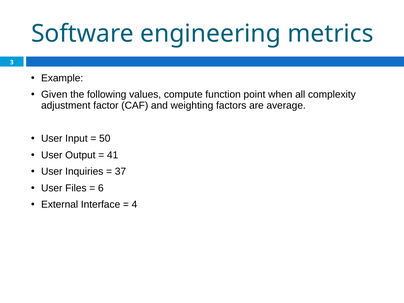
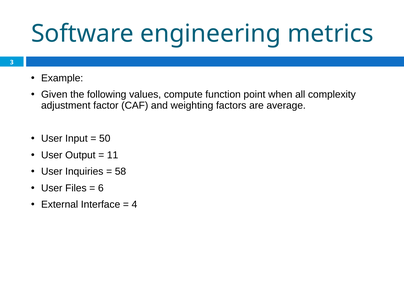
41: 41 -> 11
37: 37 -> 58
